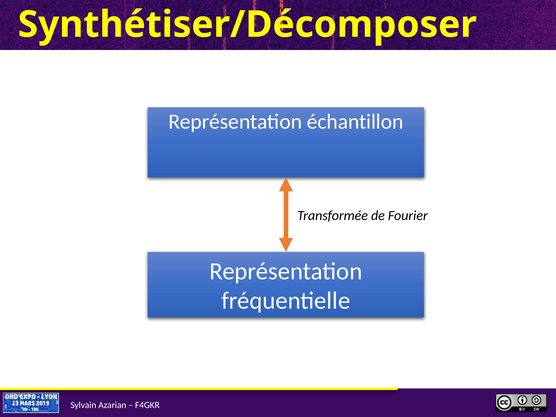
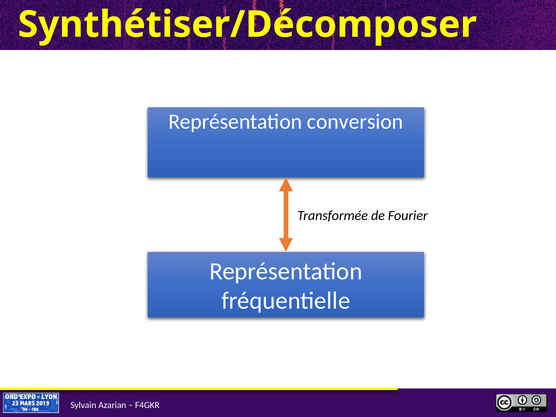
échantillon: échantillon -> conversion
